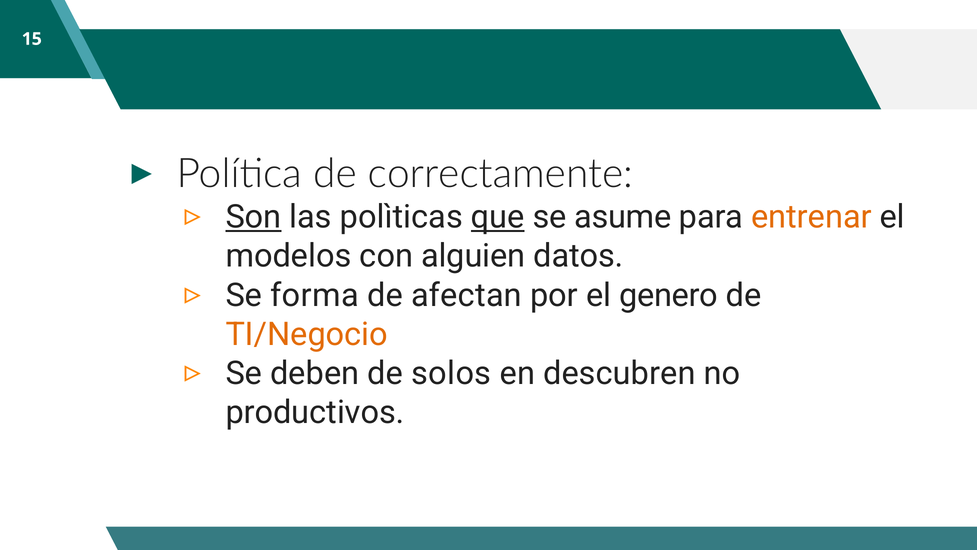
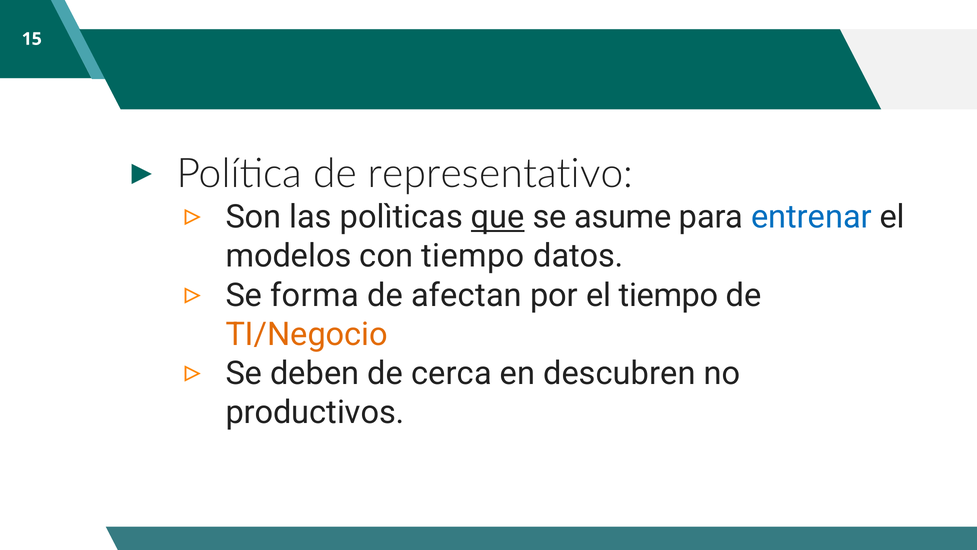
correctamente: correctamente -> representativo
Son underline: present -> none
entrenar colour: orange -> blue
con alguien: alguien -> tiempo
el genero: genero -> tiempo
solos: solos -> cerca
